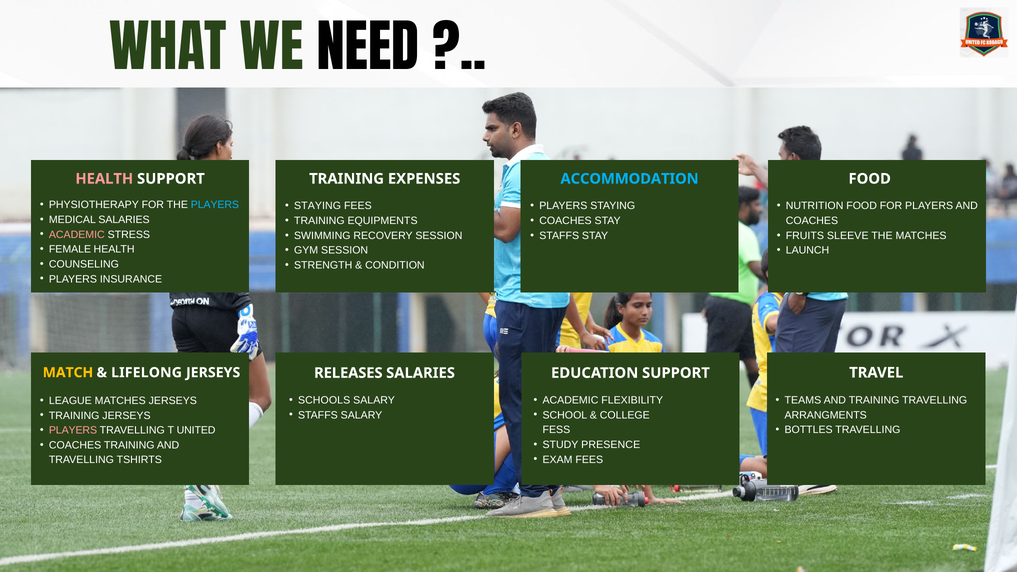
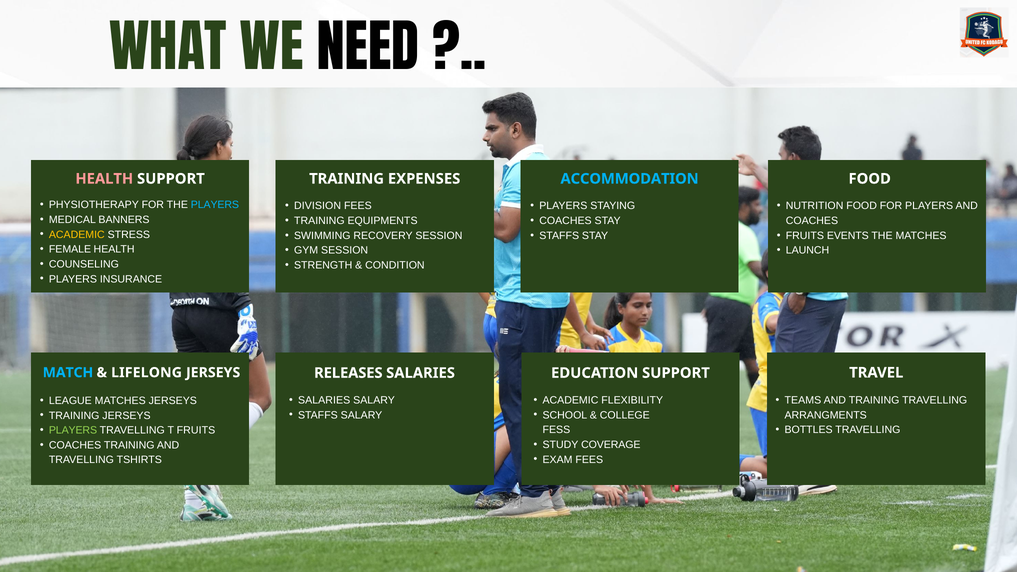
STAYING at (318, 206): STAYING -> DIVISION
MEDICAL SALARIES: SALARIES -> BANNERS
ACADEMIC at (77, 235) colour: pink -> yellow
SLEEVE: SLEEVE -> EVENTS
MATCH colour: yellow -> light blue
SCHOOLS at (324, 400): SCHOOLS -> SALARIES
PLAYERS at (73, 430) colour: pink -> light green
T UNITED: UNITED -> FRUITS
PRESENCE: PRESENCE -> COVERAGE
